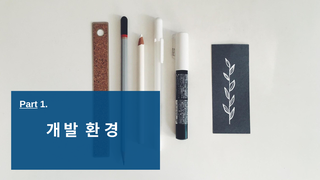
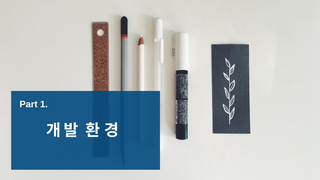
Part underline: present -> none
